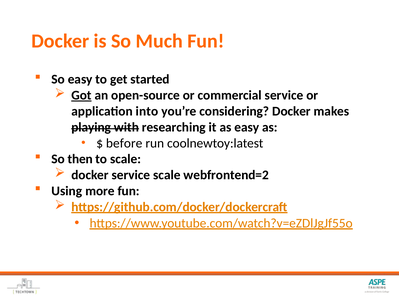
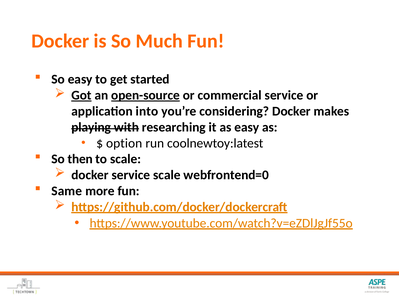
open-source underline: none -> present
before: before -> option
webfrontend=2: webfrontend=2 -> webfrontend=0
Using: Using -> Same
